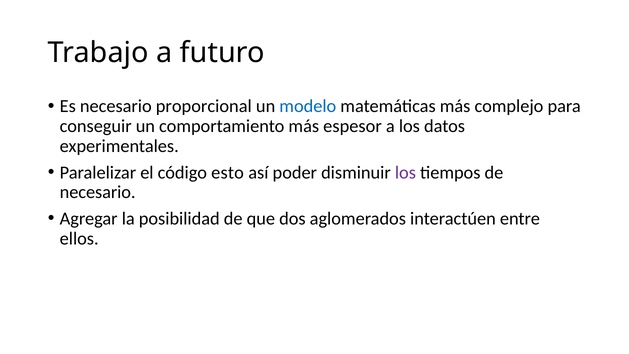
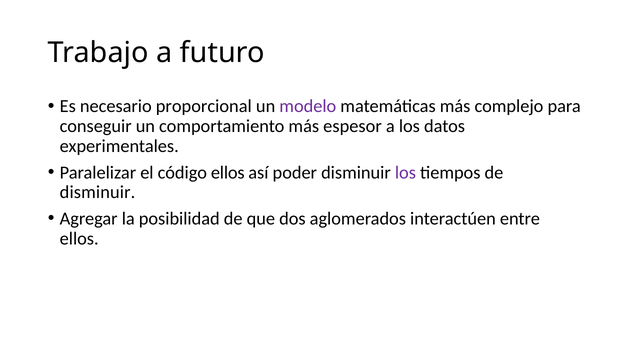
modelo colour: blue -> purple
código esto: esto -> ellos
necesario at (98, 192): necesario -> disminuir
